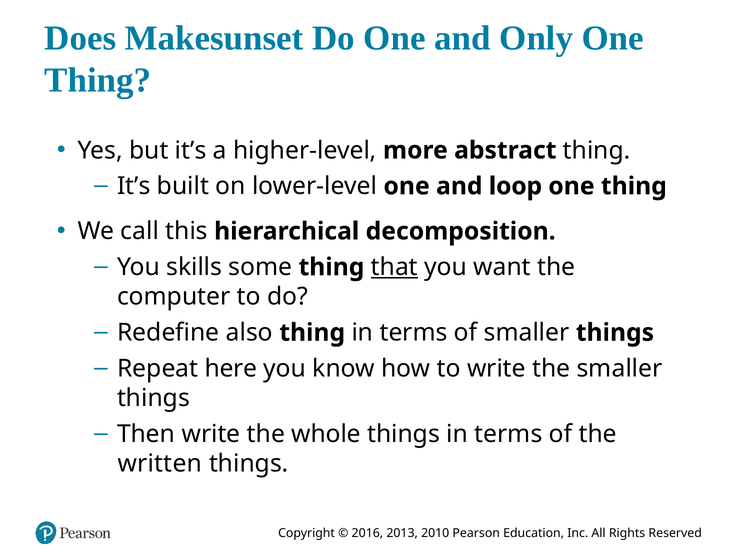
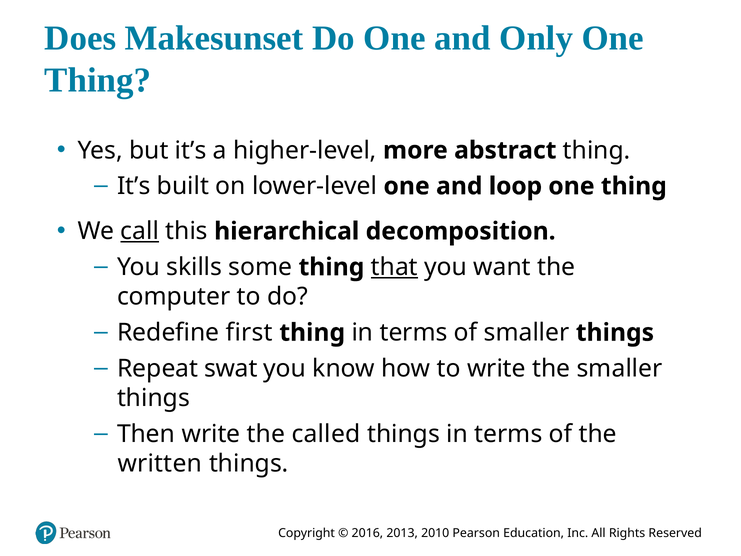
call underline: none -> present
also: also -> first
here: here -> swat
whole: whole -> called
